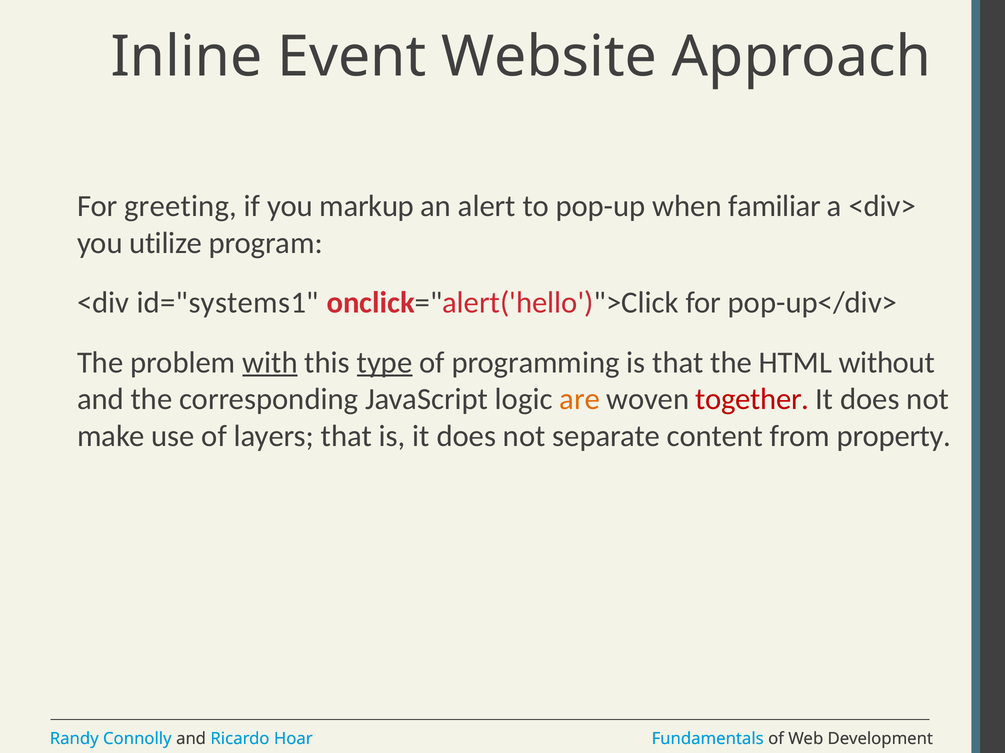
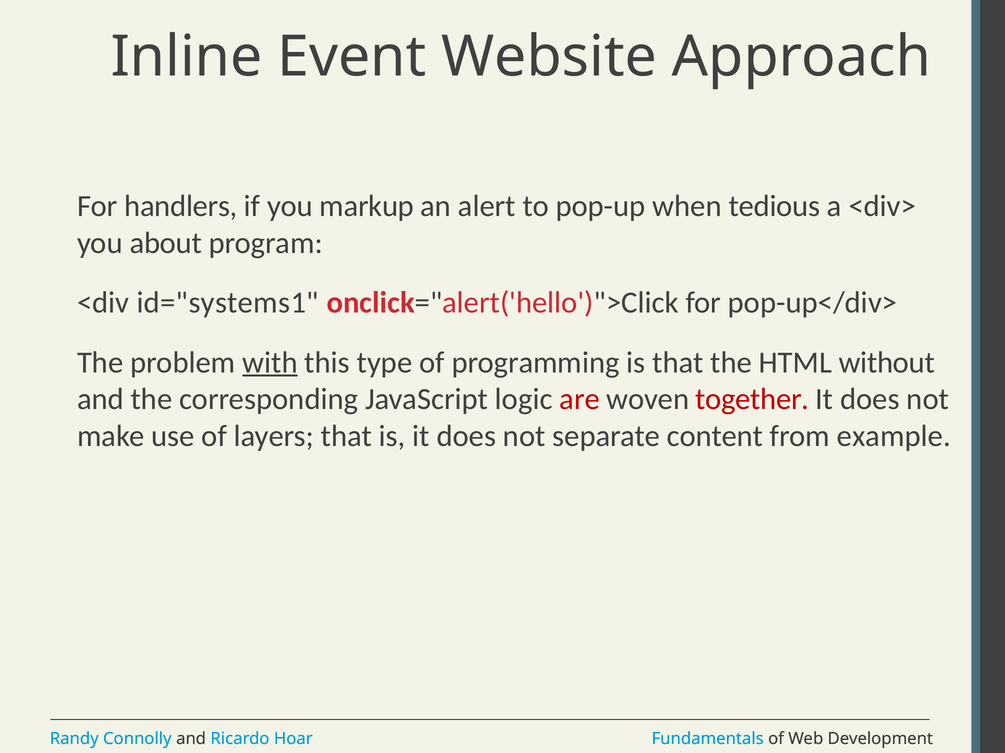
greeting: greeting -> handlers
familiar: familiar -> tedious
utilize: utilize -> about
type underline: present -> none
are colour: orange -> red
property: property -> example
